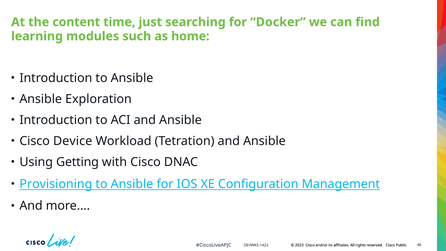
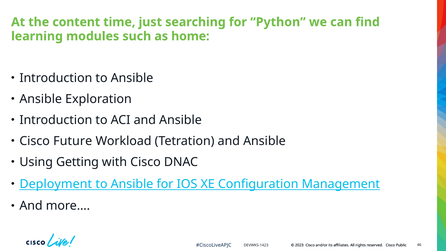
Docker: Docker -> Python
Device: Device -> Future
Provisioning: Provisioning -> Deployment
